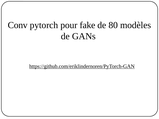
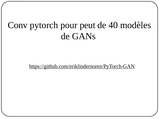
fake: fake -> peut
80: 80 -> 40
